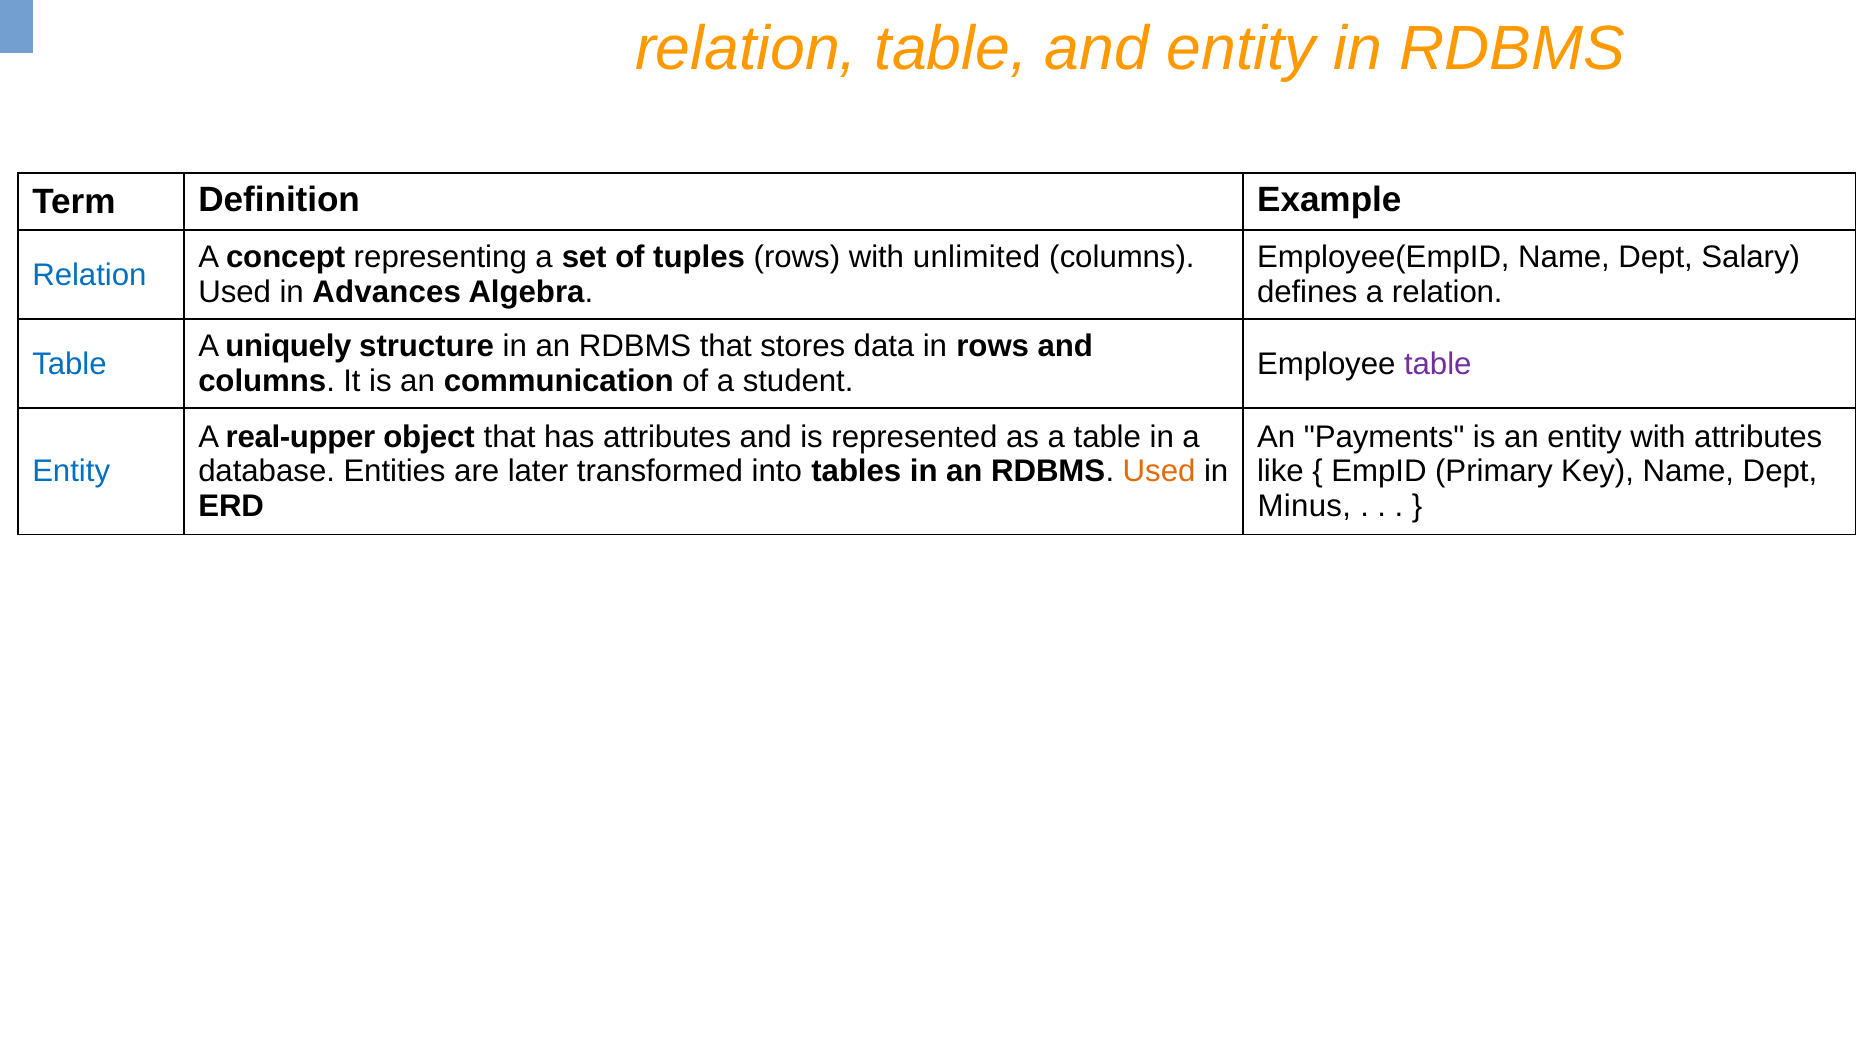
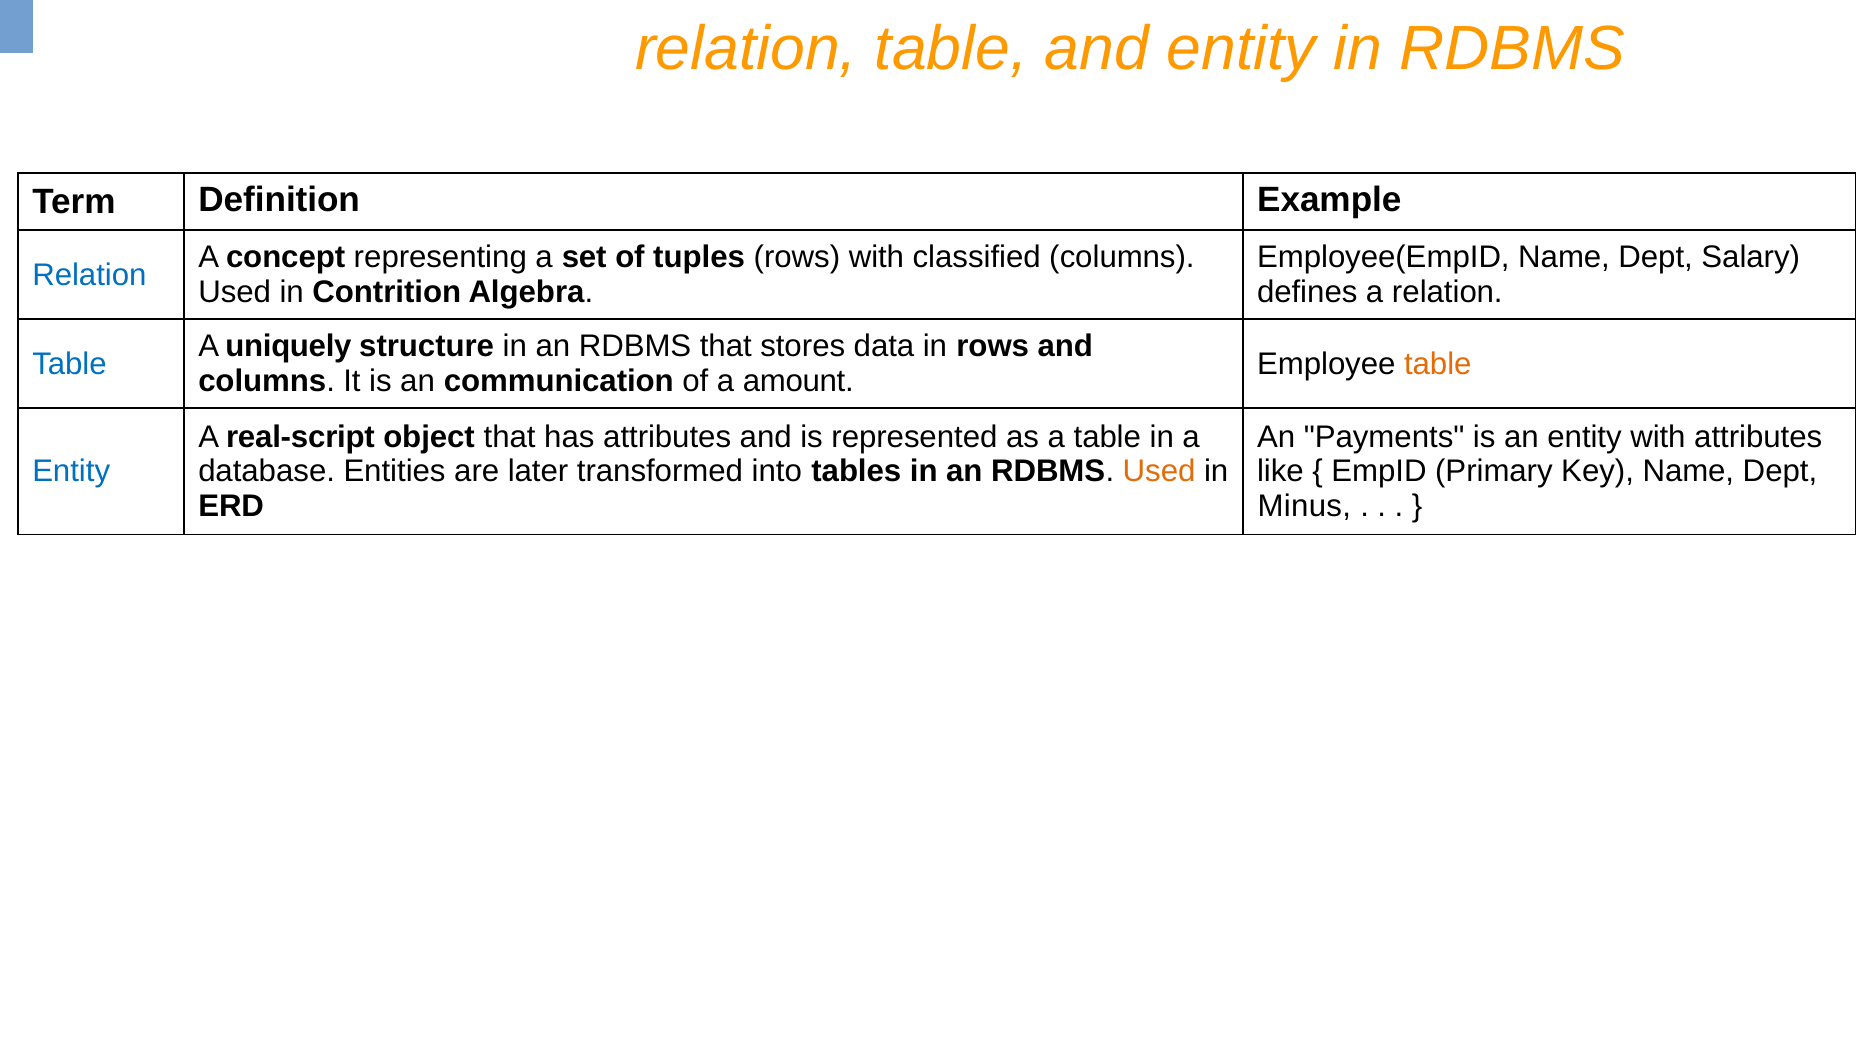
unlimited: unlimited -> classified
Advances: Advances -> Contrition
table at (1438, 364) colour: purple -> orange
student: student -> amount
real-upper: real-upper -> real-script
